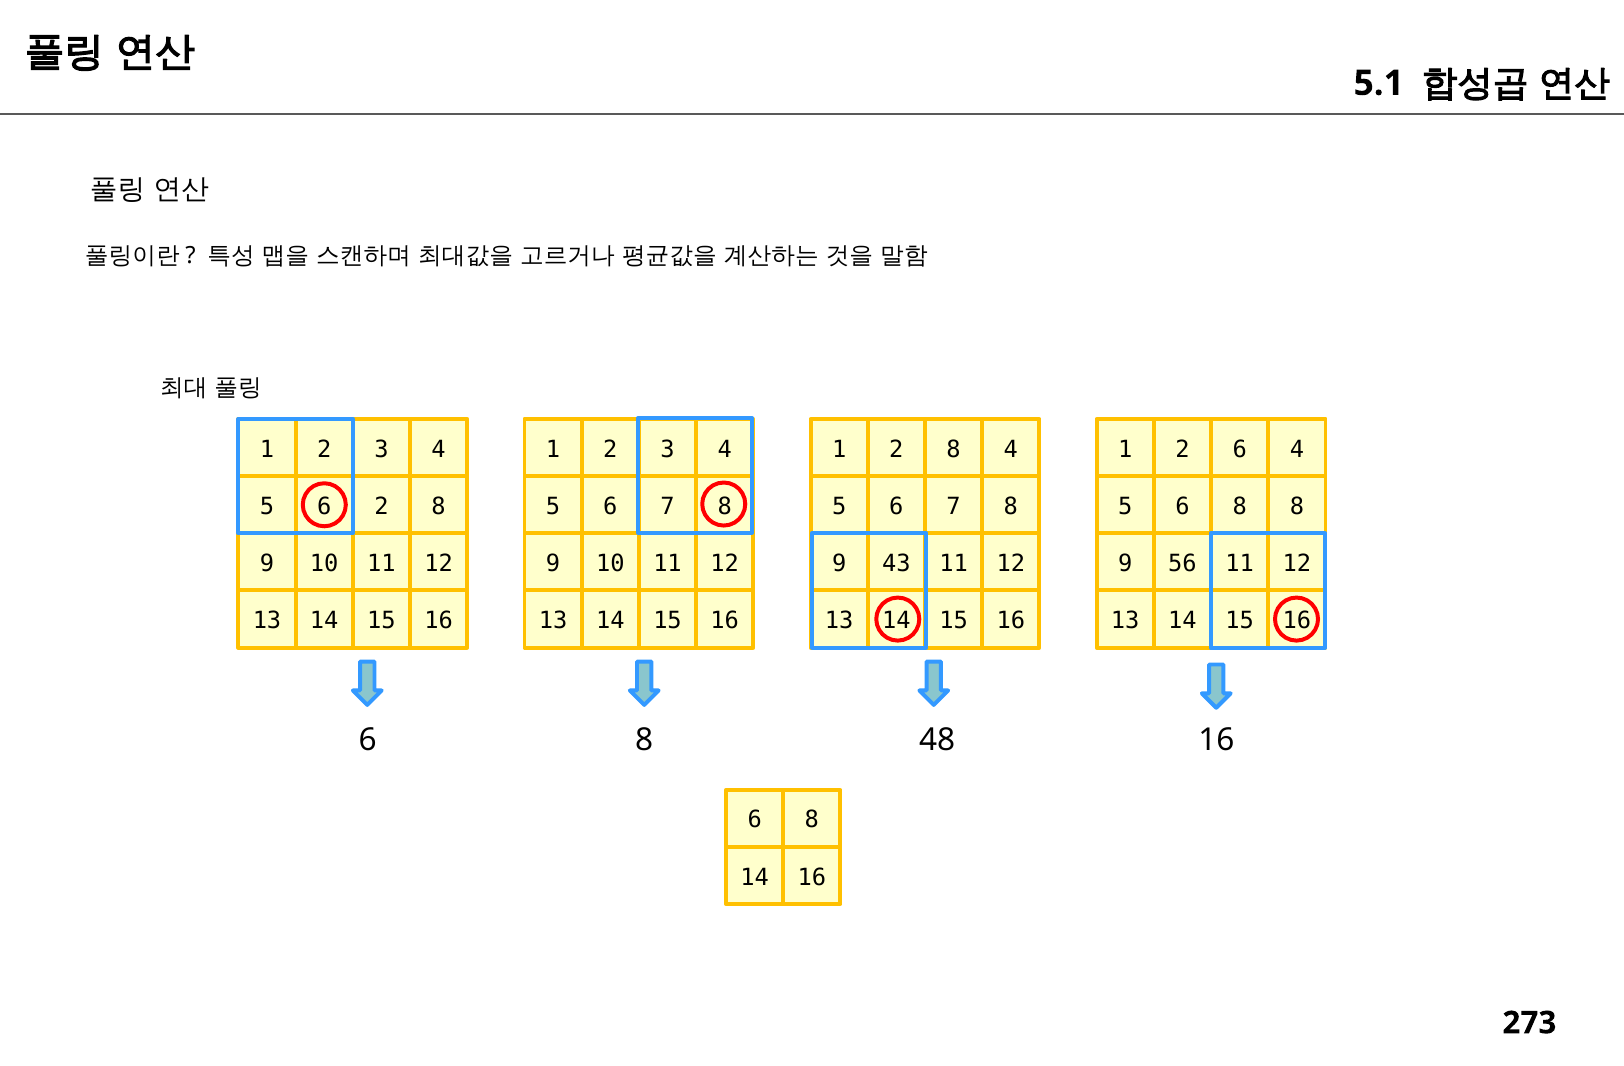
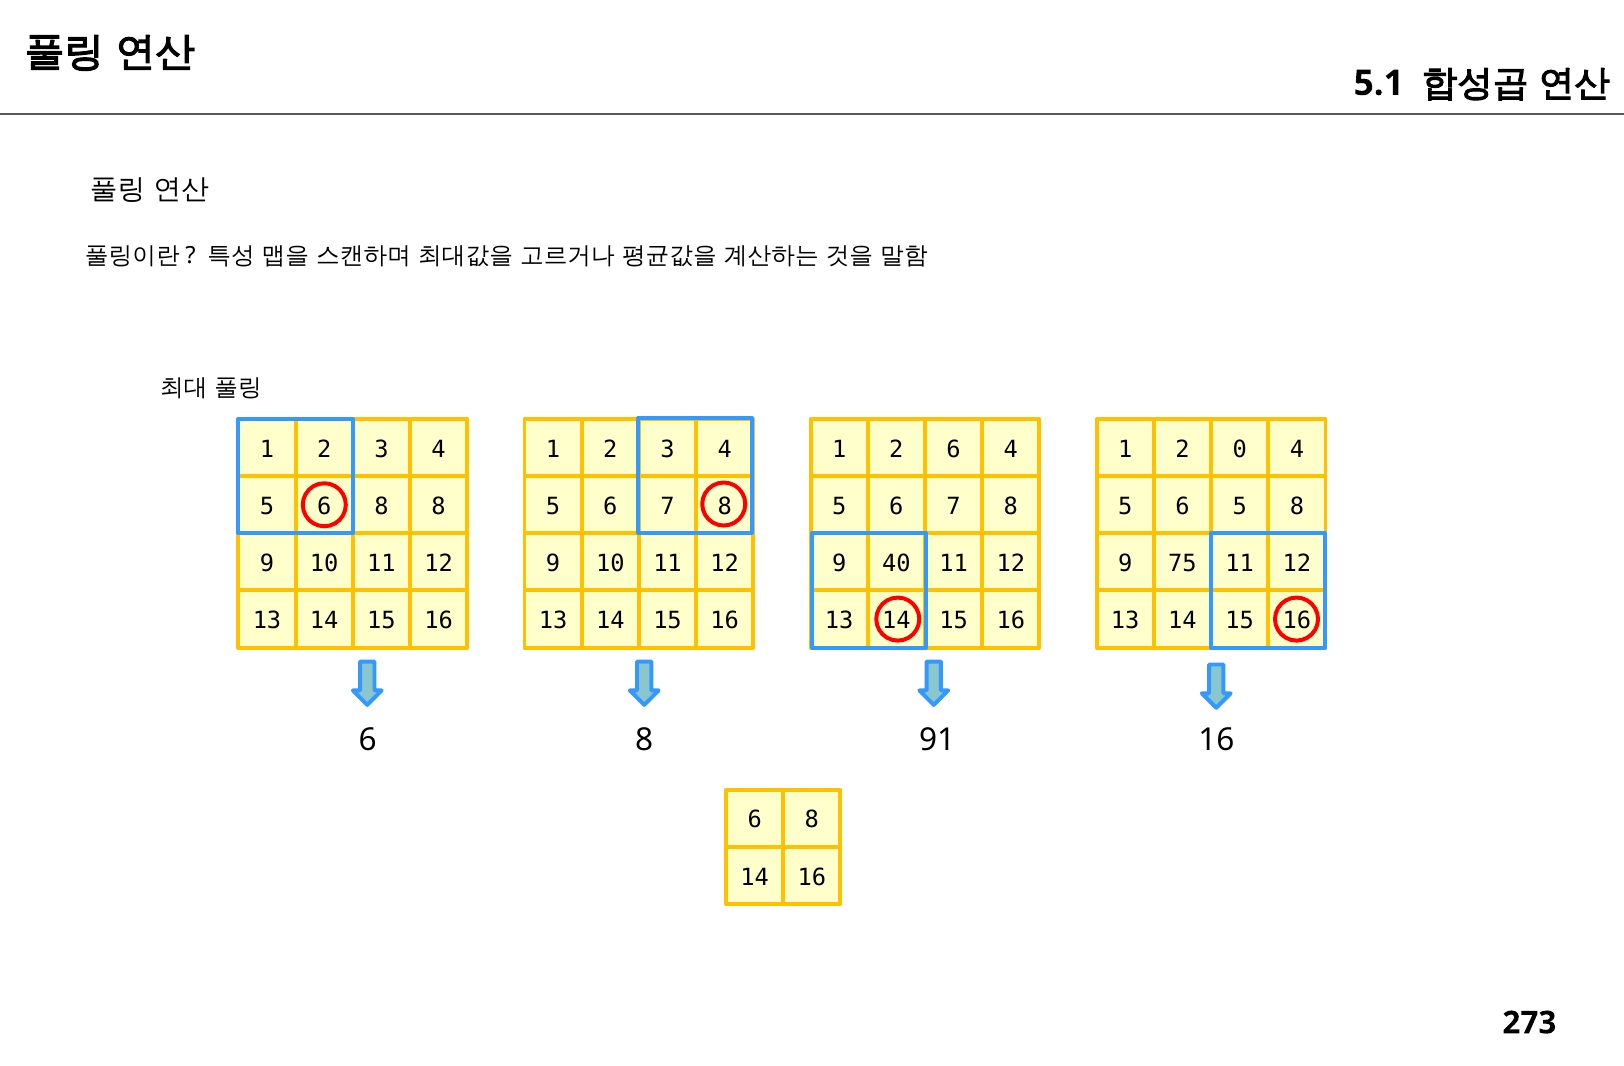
2 8: 8 -> 6
2 6: 6 -> 0
5 6 2: 2 -> 8
5 6 8: 8 -> 5
43: 43 -> 40
56: 56 -> 75
48: 48 -> 91
